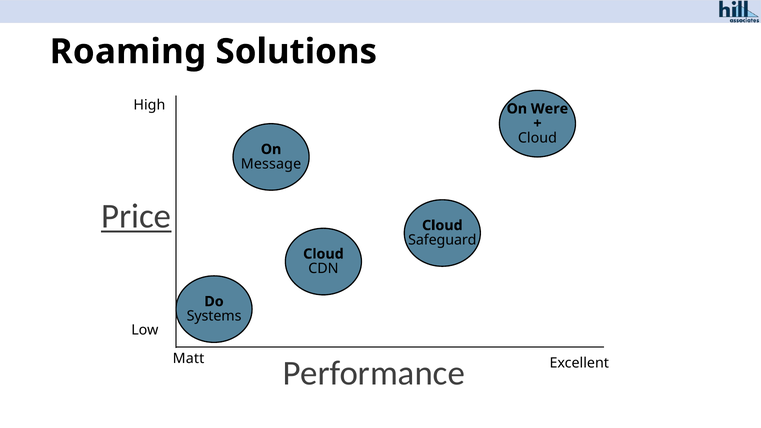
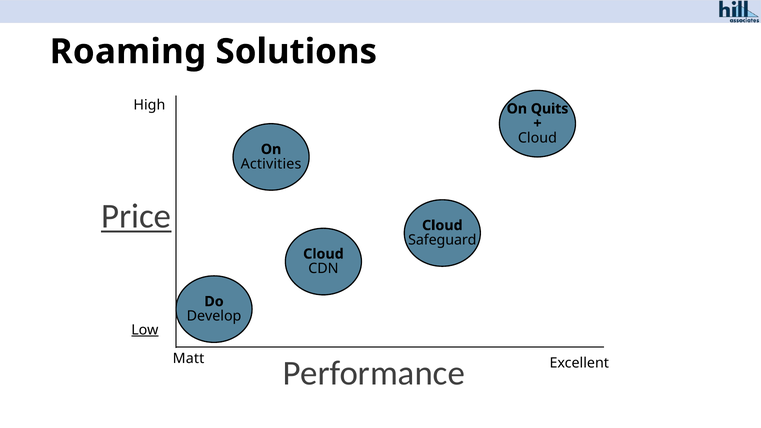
Were: Were -> Quits
Message: Message -> Activities
Systems: Systems -> Develop
Low underline: none -> present
